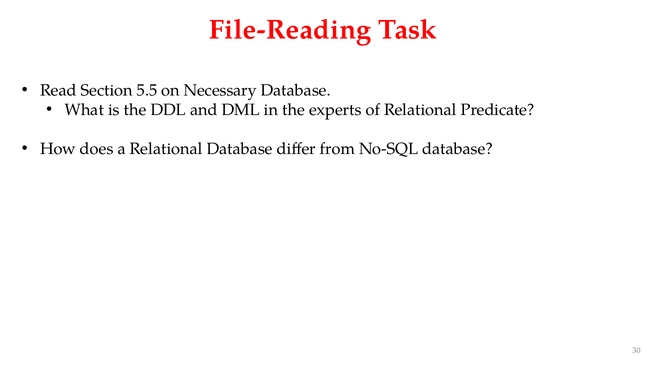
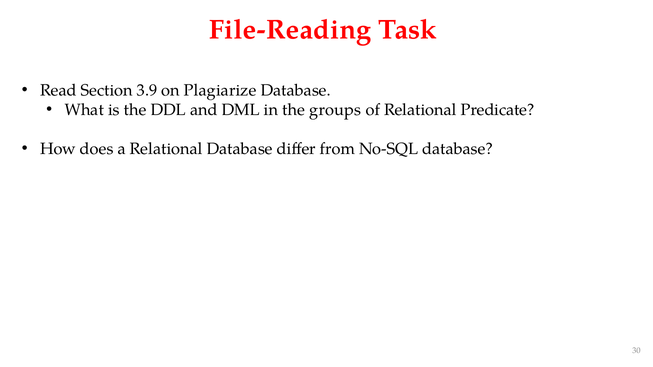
5.5: 5.5 -> 3.9
Necessary: Necessary -> Plagiarize
experts: experts -> groups
